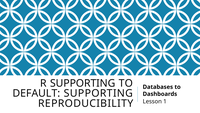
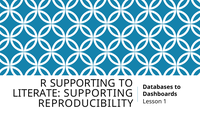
DEFAULT: DEFAULT -> LITERATE
